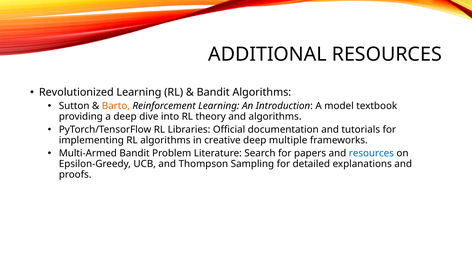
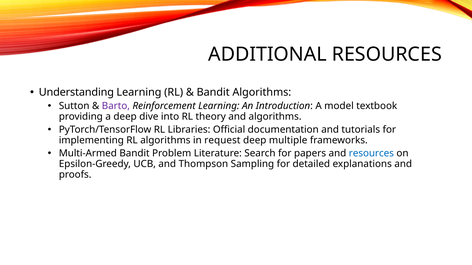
Revolutionized: Revolutionized -> Understanding
Barto colour: orange -> purple
creative: creative -> request
